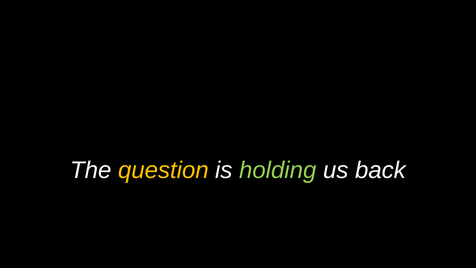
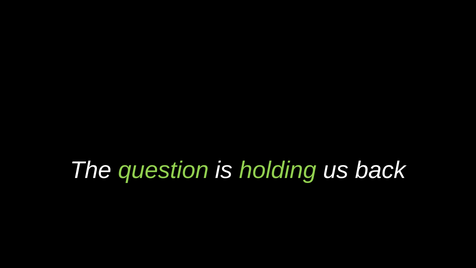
question colour: yellow -> light green
